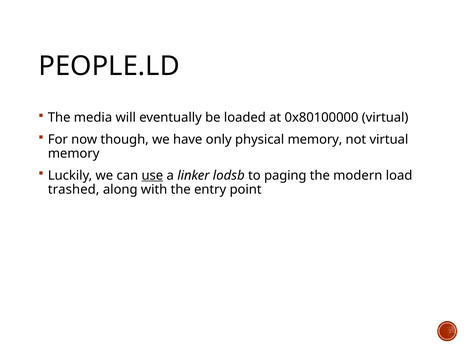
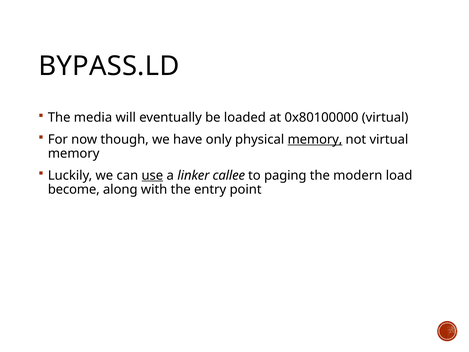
PEOPLE.LD: PEOPLE.LD -> BYPASS.LD
memory at (315, 139) underline: none -> present
lodsb: lodsb -> callee
trashed: trashed -> become
